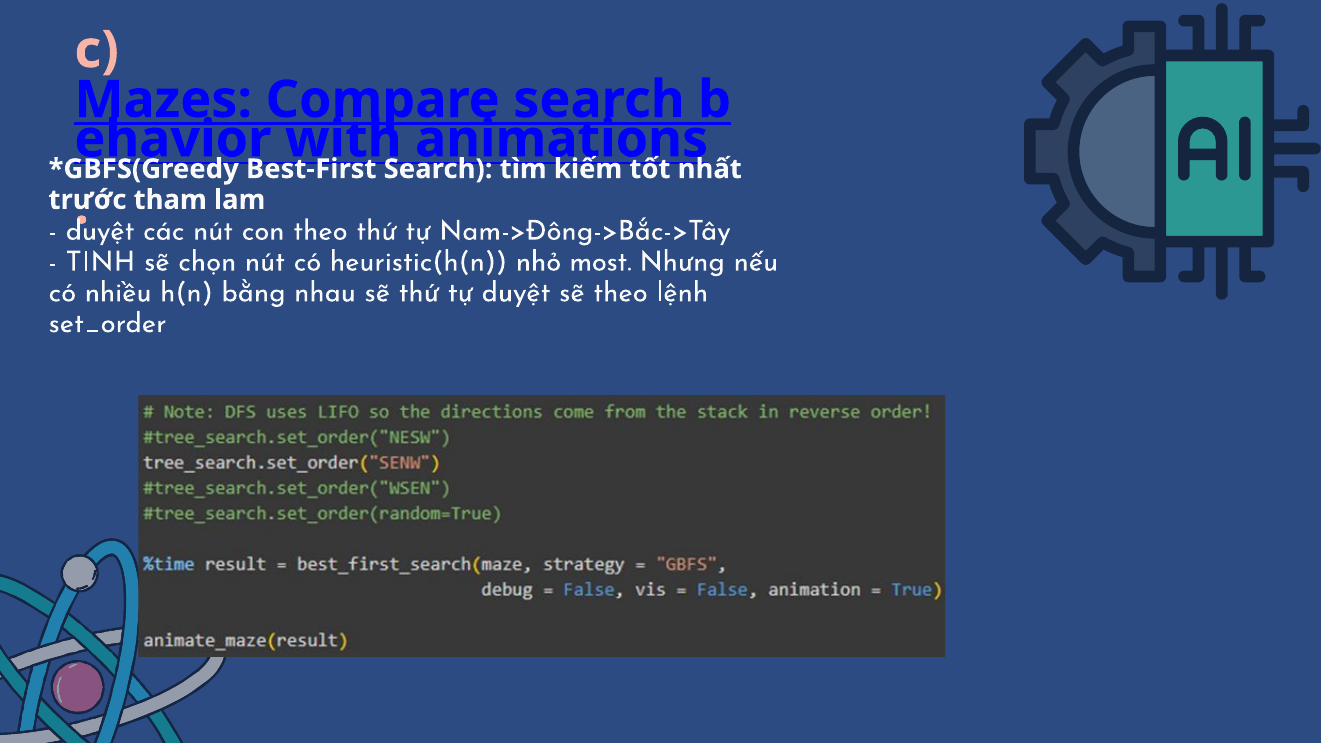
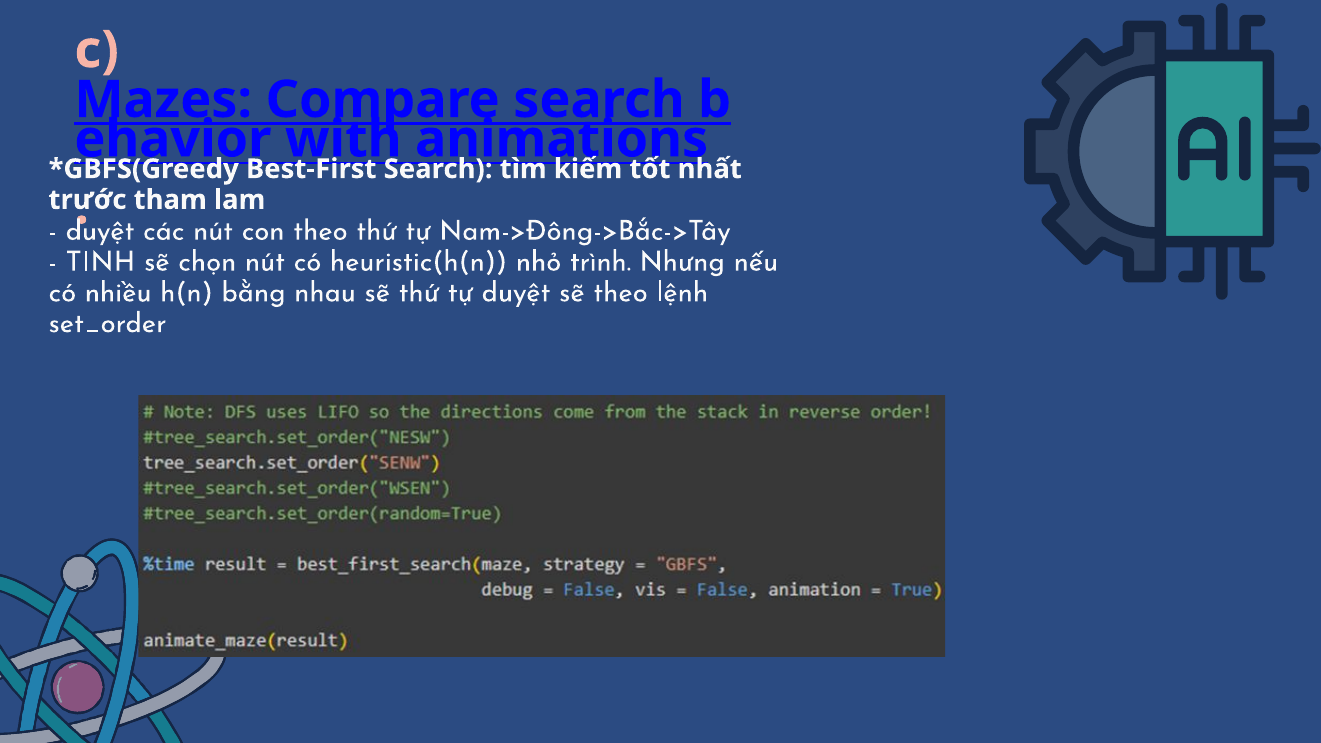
most: most -> trình
